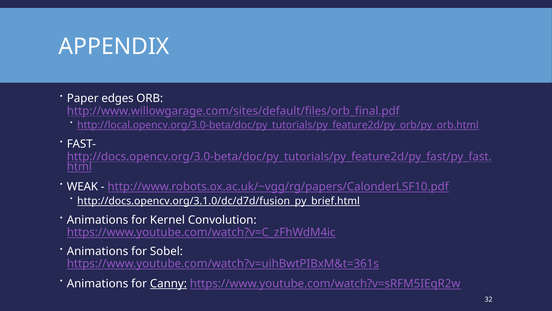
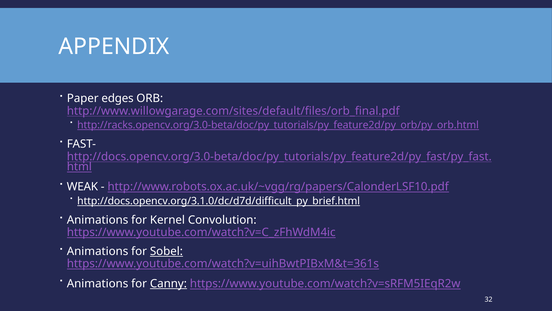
http://local.opencv.org/3.0-beta/doc/py_tutorials/py_feature2d/py_orb/py_orb.html: http://local.opencv.org/3.0-beta/doc/py_tutorials/py_feature2d/py_orb/py_orb.html -> http://racks.opencv.org/3.0-beta/doc/py_tutorials/py_feature2d/py_orb/py_orb.html
http://docs.opencv.org/3.1.0/dc/d7d/fusion_py_brief.html: http://docs.opencv.org/3.1.0/dc/d7d/fusion_py_brief.html -> http://docs.opencv.org/3.1.0/dc/d7d/difficult_py_brief.html
Sobel underline: none -> present
